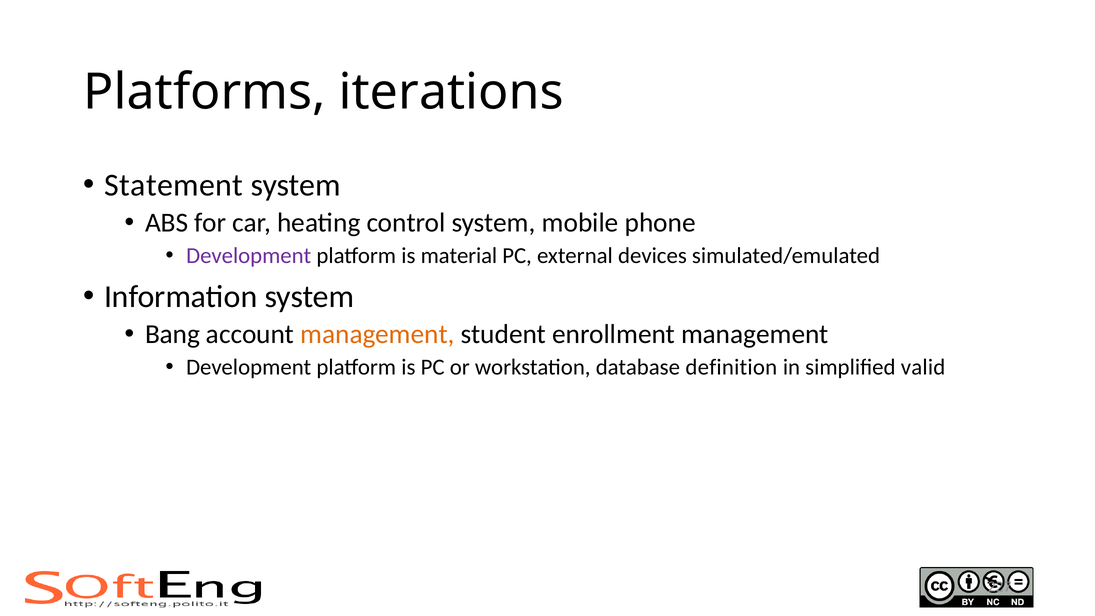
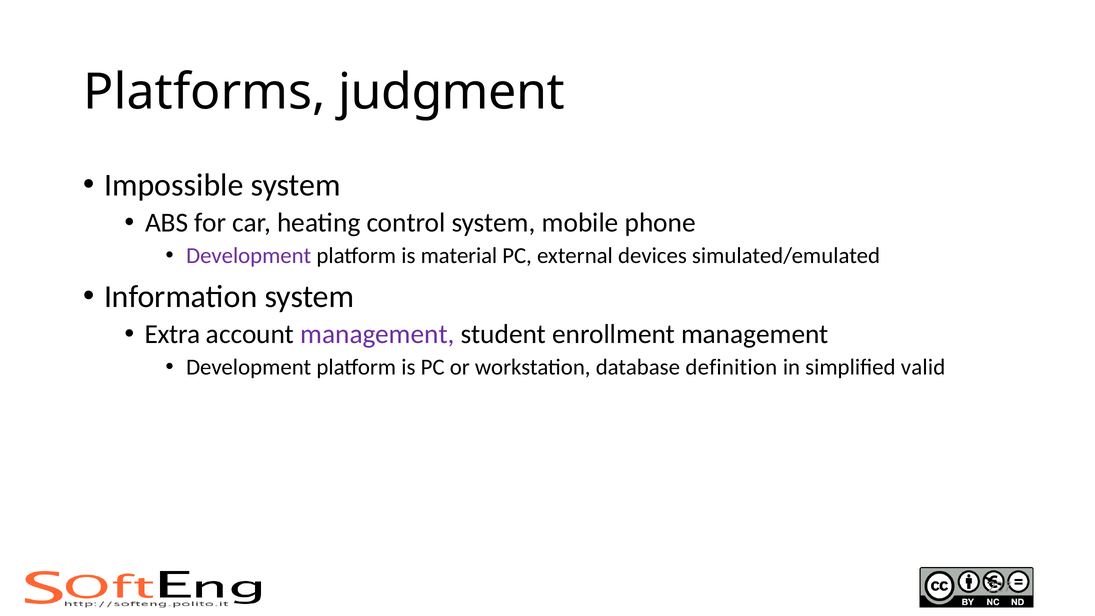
iterations: iterations -> judgment
Statement: Statement -> Impossible
Bang: Bang -> Extra
management at (377, 334) colour: orange -> purple
